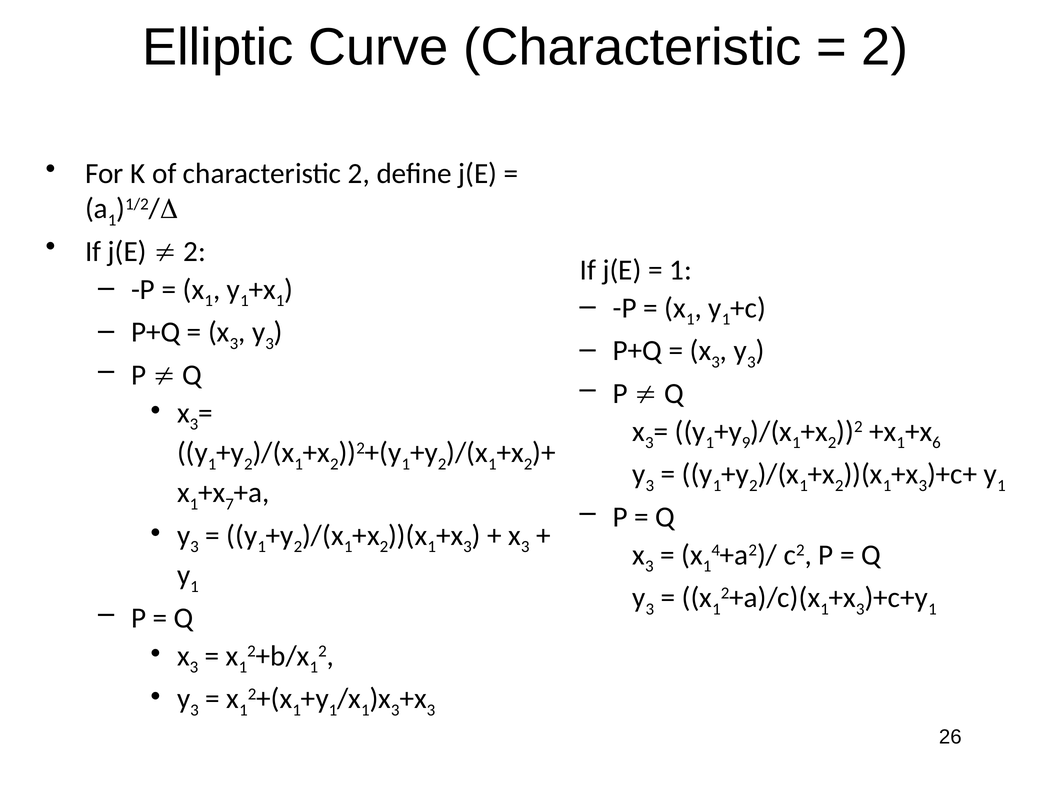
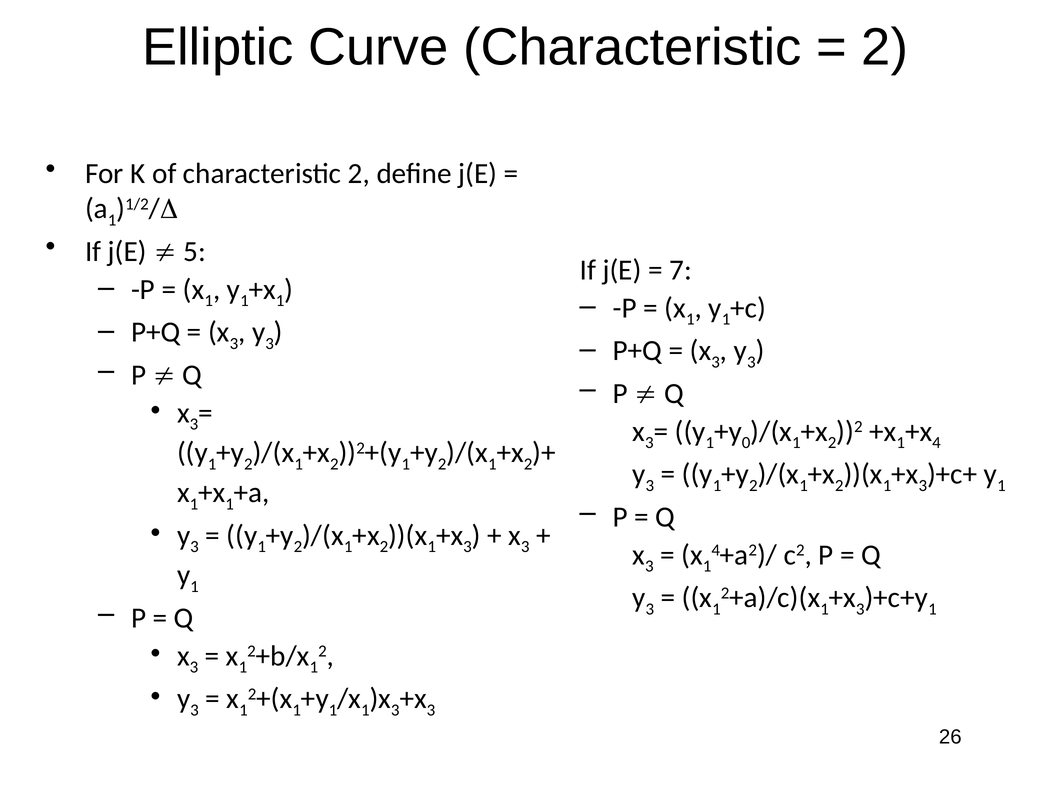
2 at (195, 252): 2 -> 5
1 at (681, 270): 1 -> 7
9: 9 -> 0
6: 6 -> 4
7 at (230, 504): 7 -> 1
